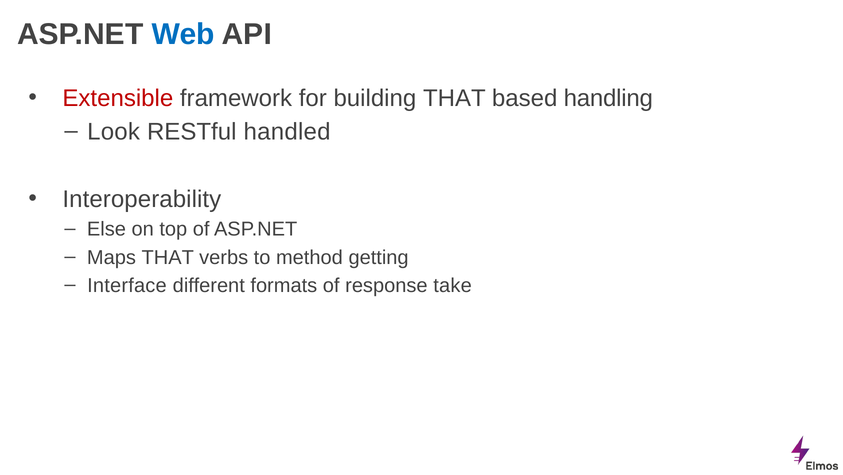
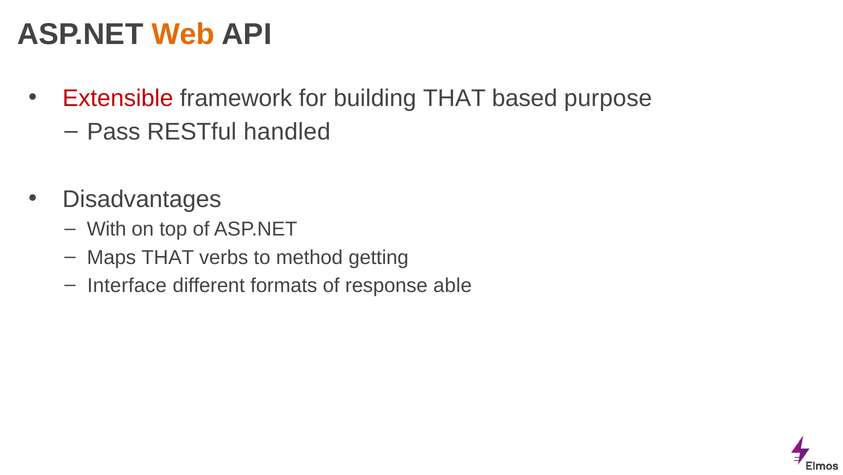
Web colour: blue -> orange
handling: handling -> purpose
Look: Look -> Pass
Interoperability: Interoperability -> Disadvantages
Else: Else -> With
take: take -> able
